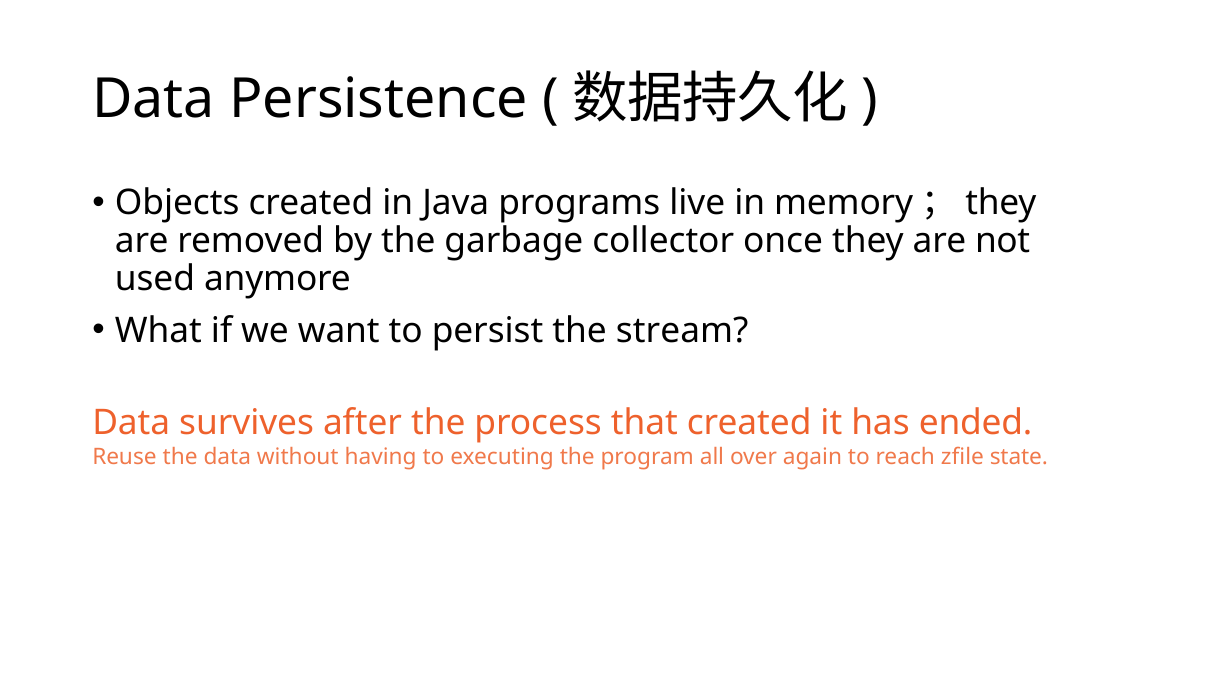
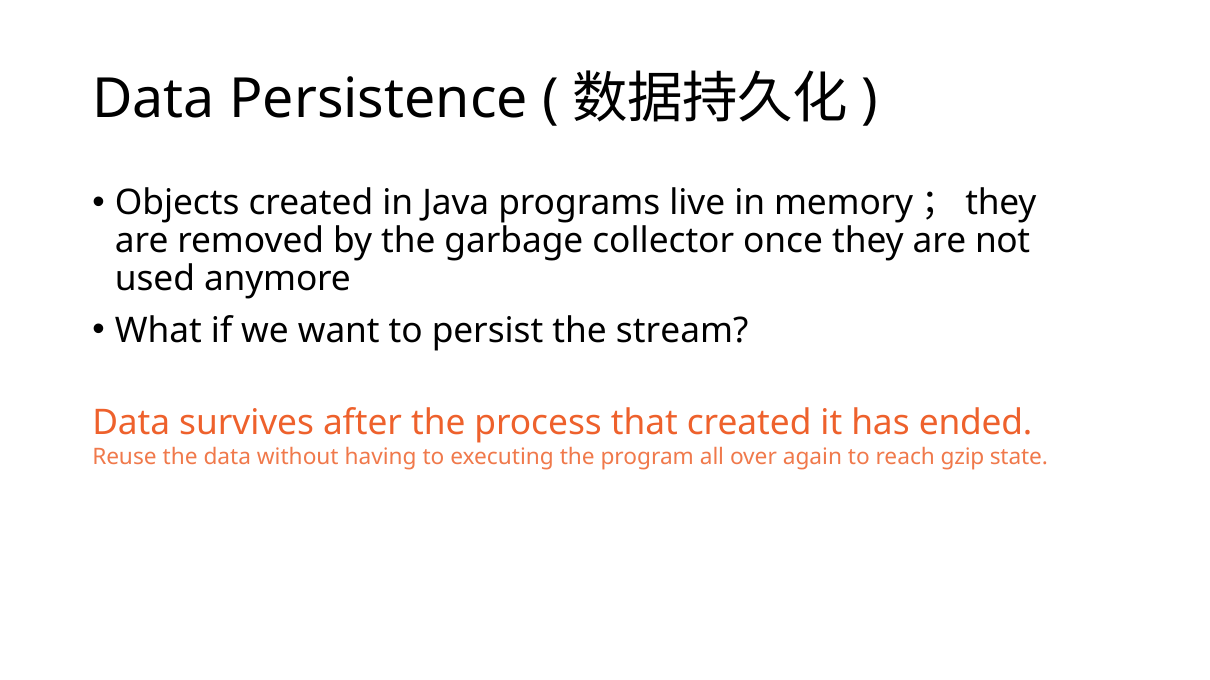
zfile: zfile -> gzip
